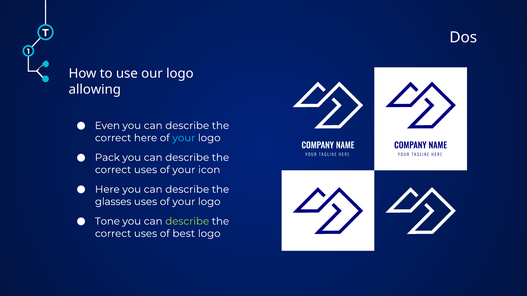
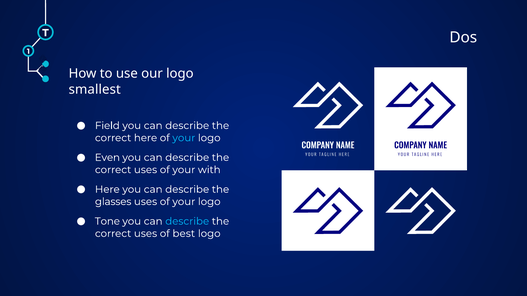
allowing: allowing -> smallest
Even: Even -> Field
Pack: Pack -> Even
icon: icon -> with
describe at (187, 222) colour: light green -> light blue
